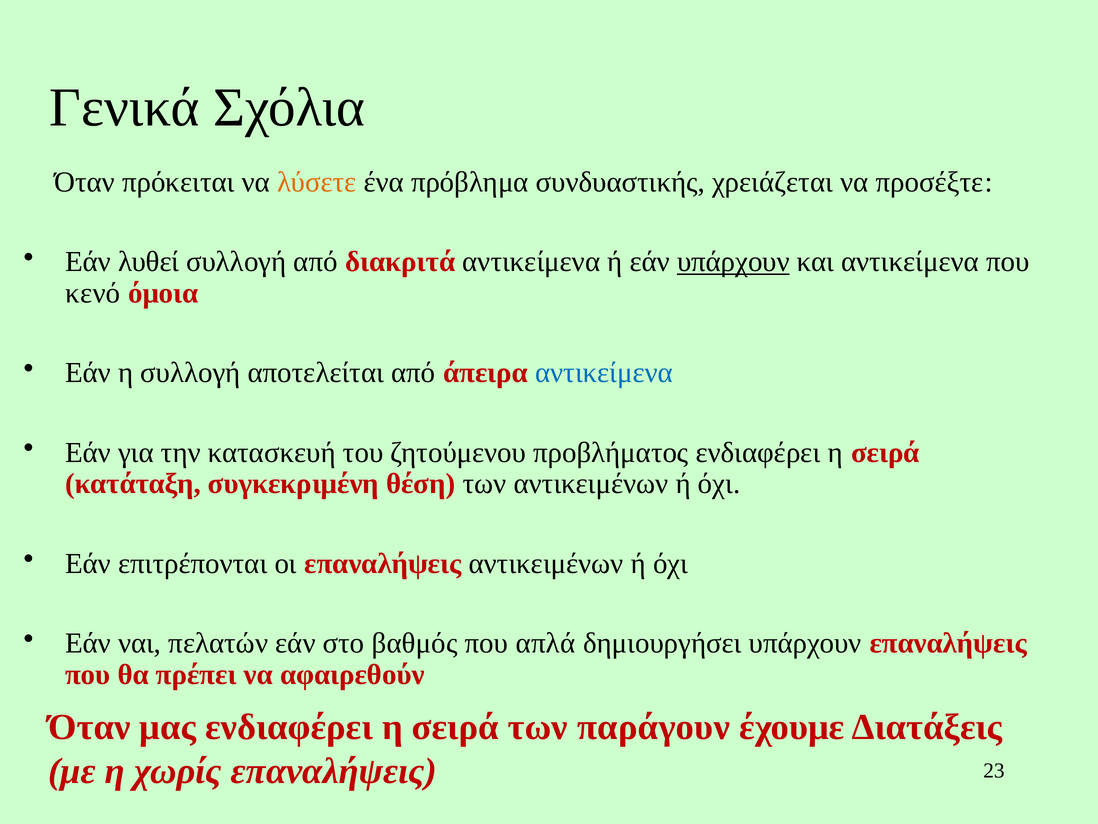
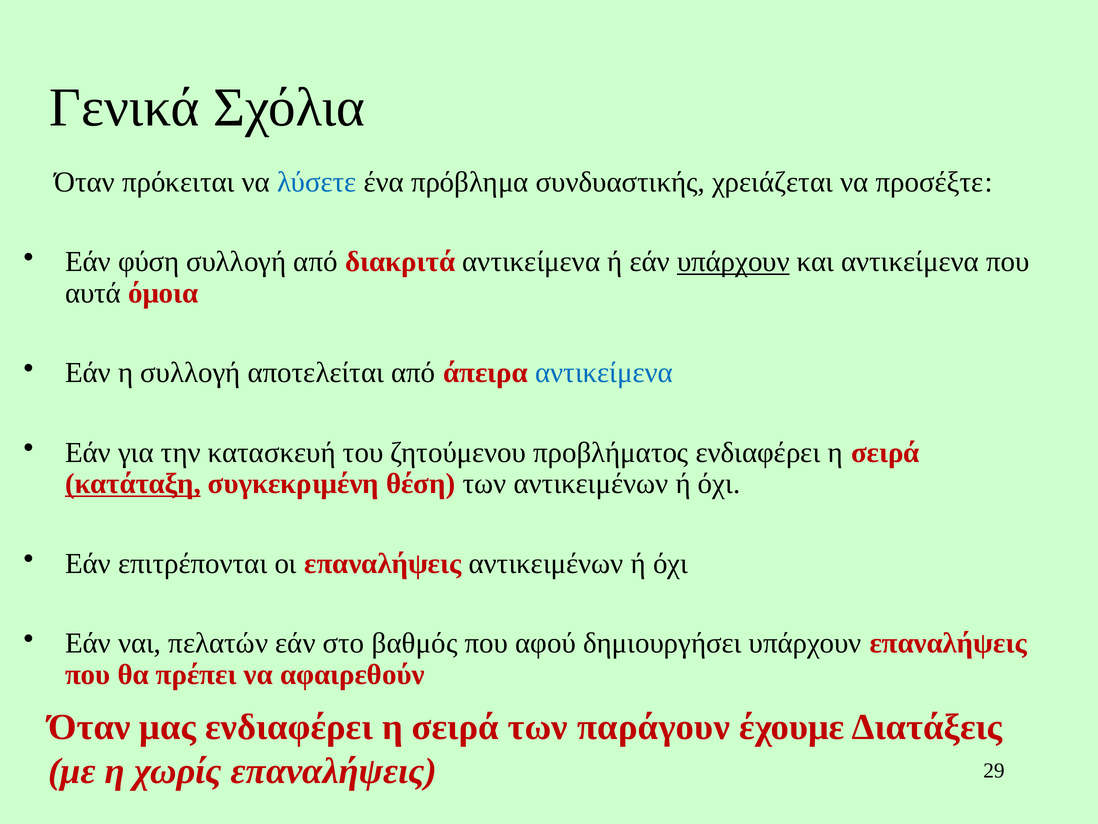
λύσετε colour: orange -> blue
λυθεί: λυθεί -> φύση
κενό: κενό -> αυτά
κατάταξη underline: none -> present
απλά: απλά -> αφού
23: 23 -> 29
